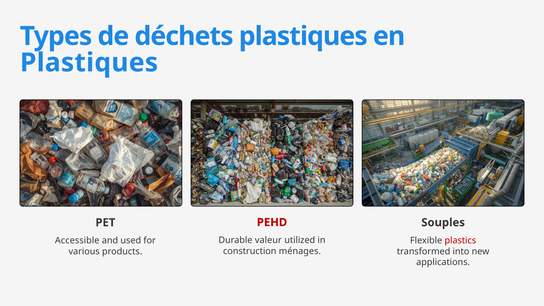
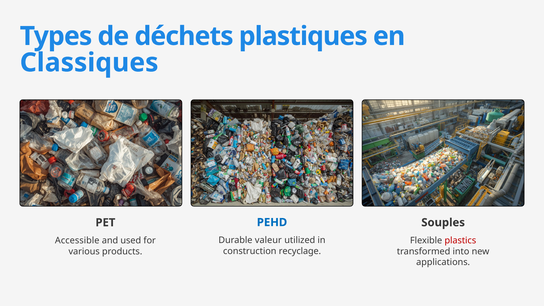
Plastiques at (89, 63): Plastiques -> Classiques
PEHD colour: red -> blue
ménages: ménages -> recyclage
